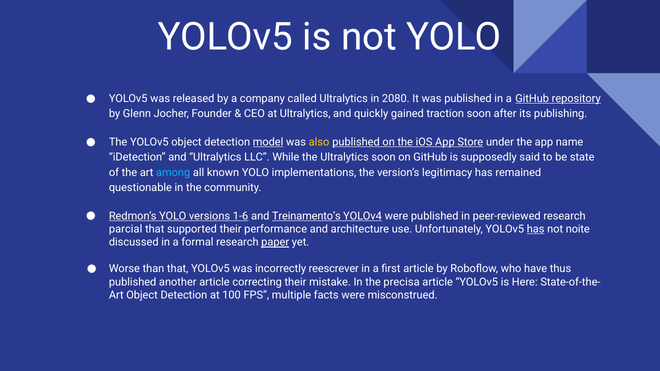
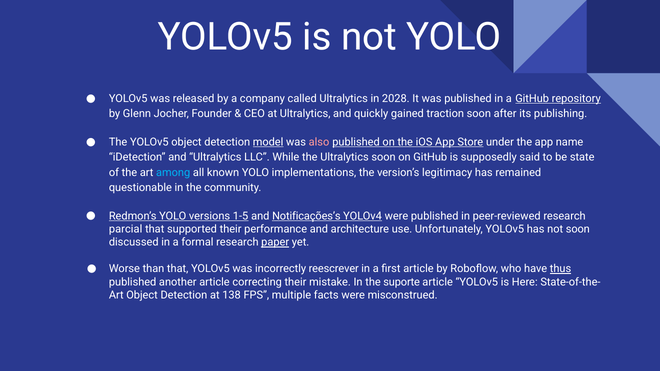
2080: 2080 -> 2028
also colour: yellow -> pink
1-6: 1-6 -> 1-5
Treinamento’s: Treinamento’s -> Notificações’s
has at (536, 229) underline: present -> none
not noite: noite -> soon
thus underline: none -> present
precisa: precisa -> suporte
100: 100 -> 138
